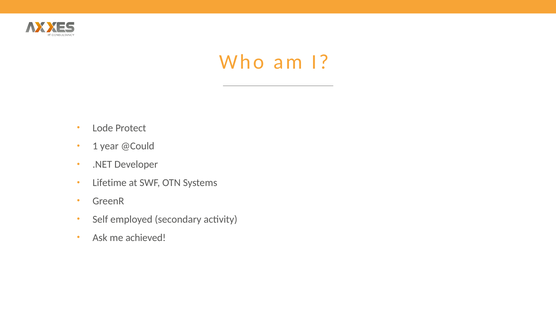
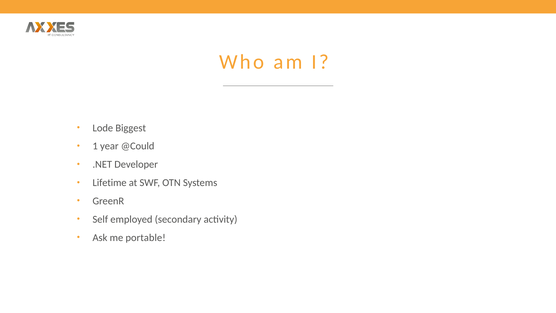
Protect: Protect -> Biggest
achieved: achieved -> portable
